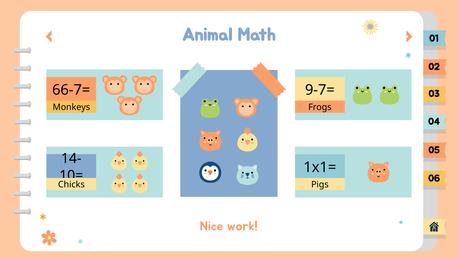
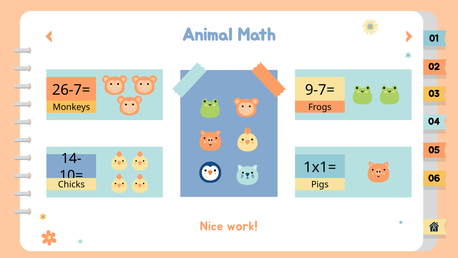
66-7=: 66-7= -> 26-7=
